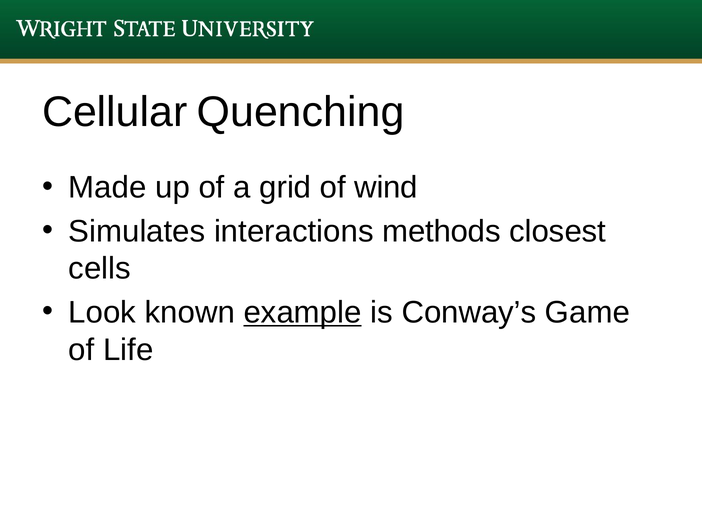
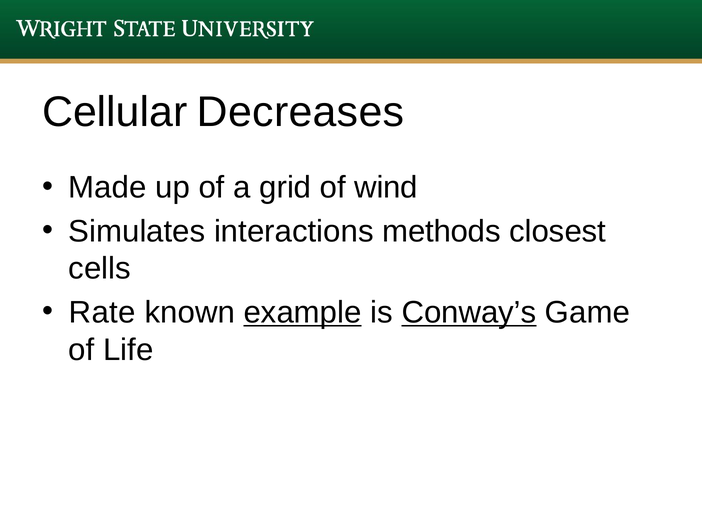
Quenching: Quenching -> Decreases
Look: Look -> Rate
Conway’s underline: none -> present
